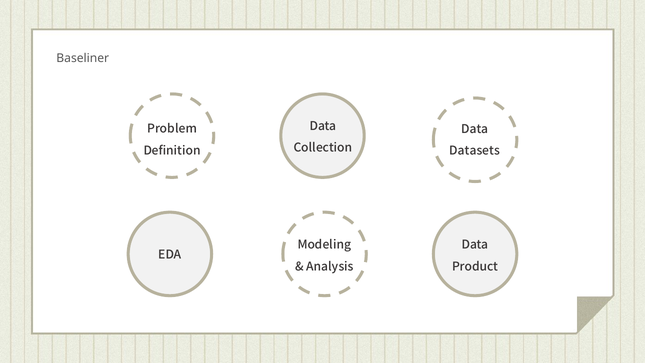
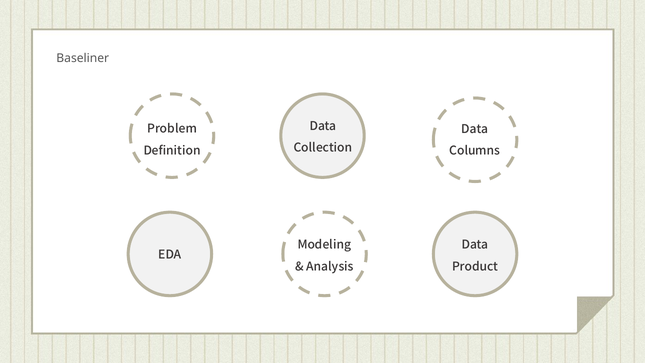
Datasets: Datasets -> Columns
